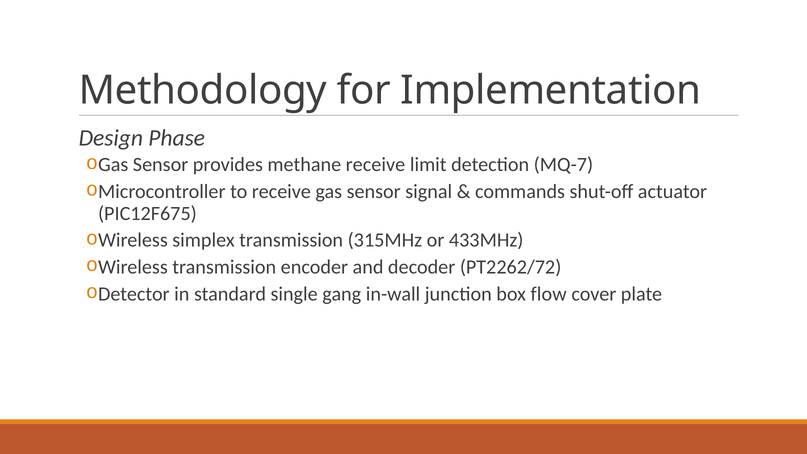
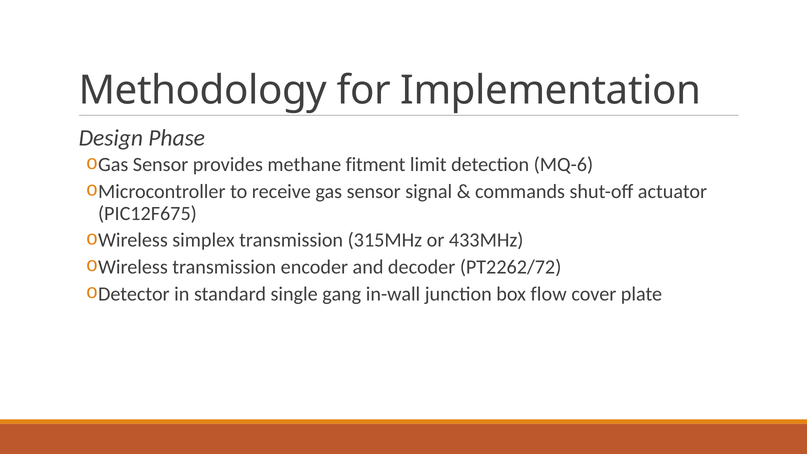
methane receive: receive -> fitment
MQ-7: MQ-7 -> MQ-6
